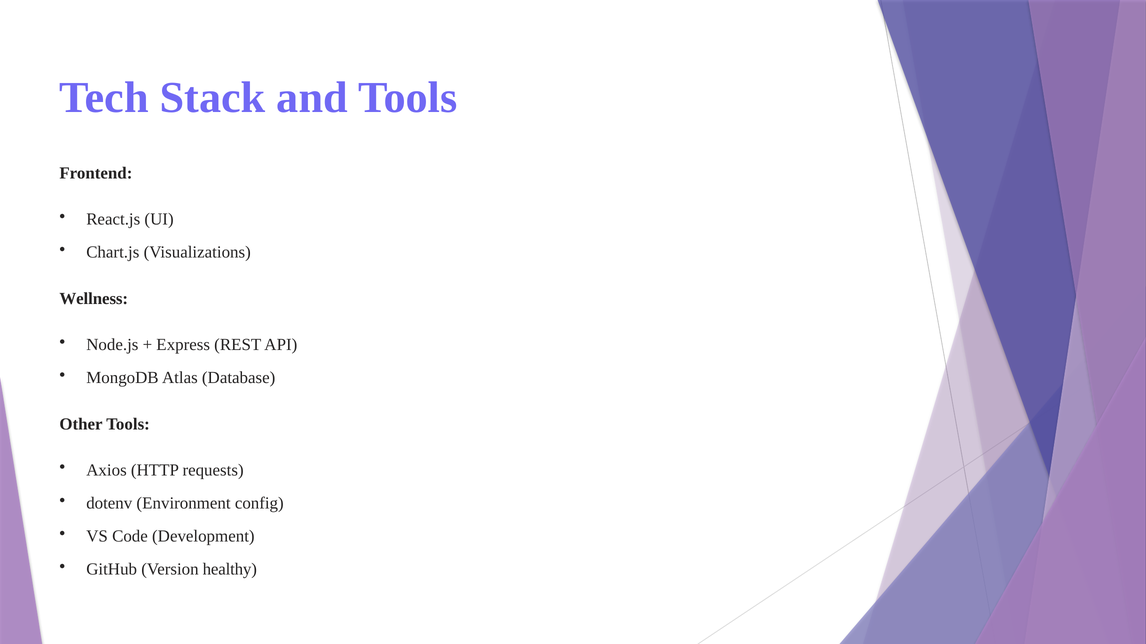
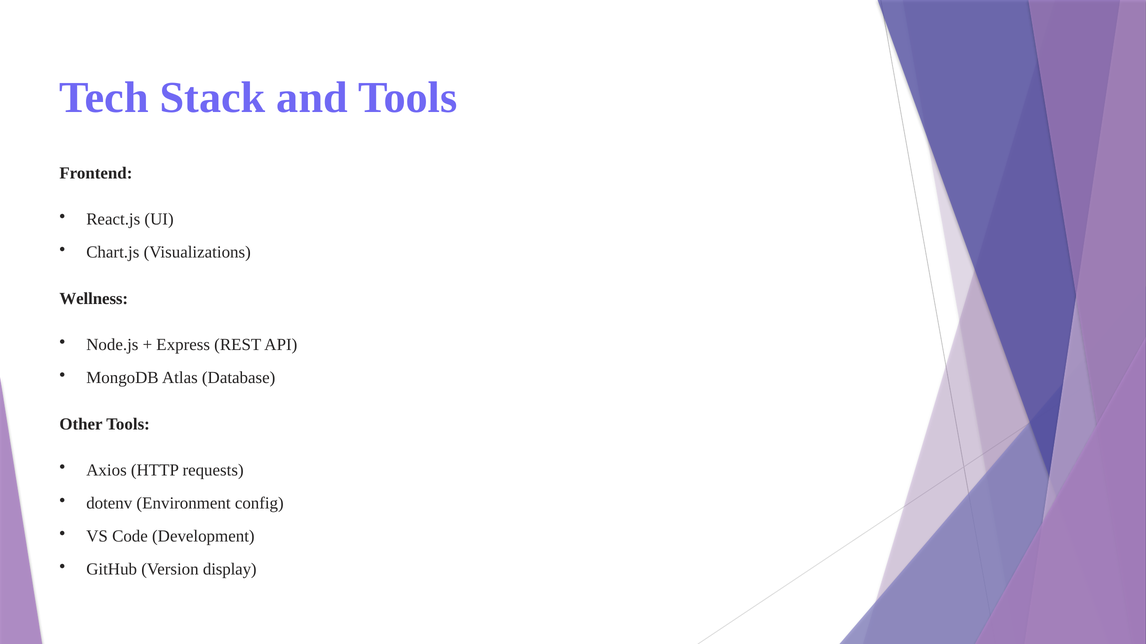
healthy: healthy -> display
